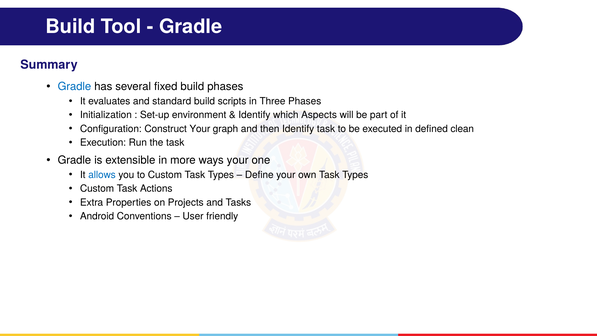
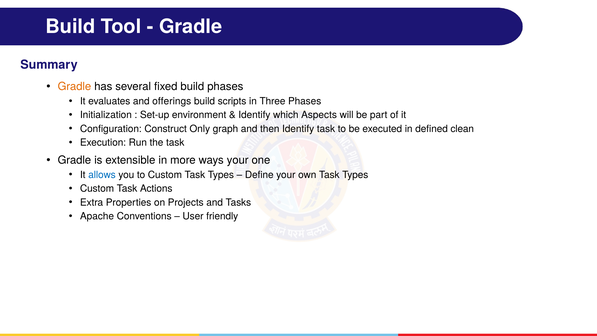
Gradle at (74, 87) colour: blue -> orange
standard: standard -> offerings
Construct Your: Your -> Only
Android: Android -> Apache
